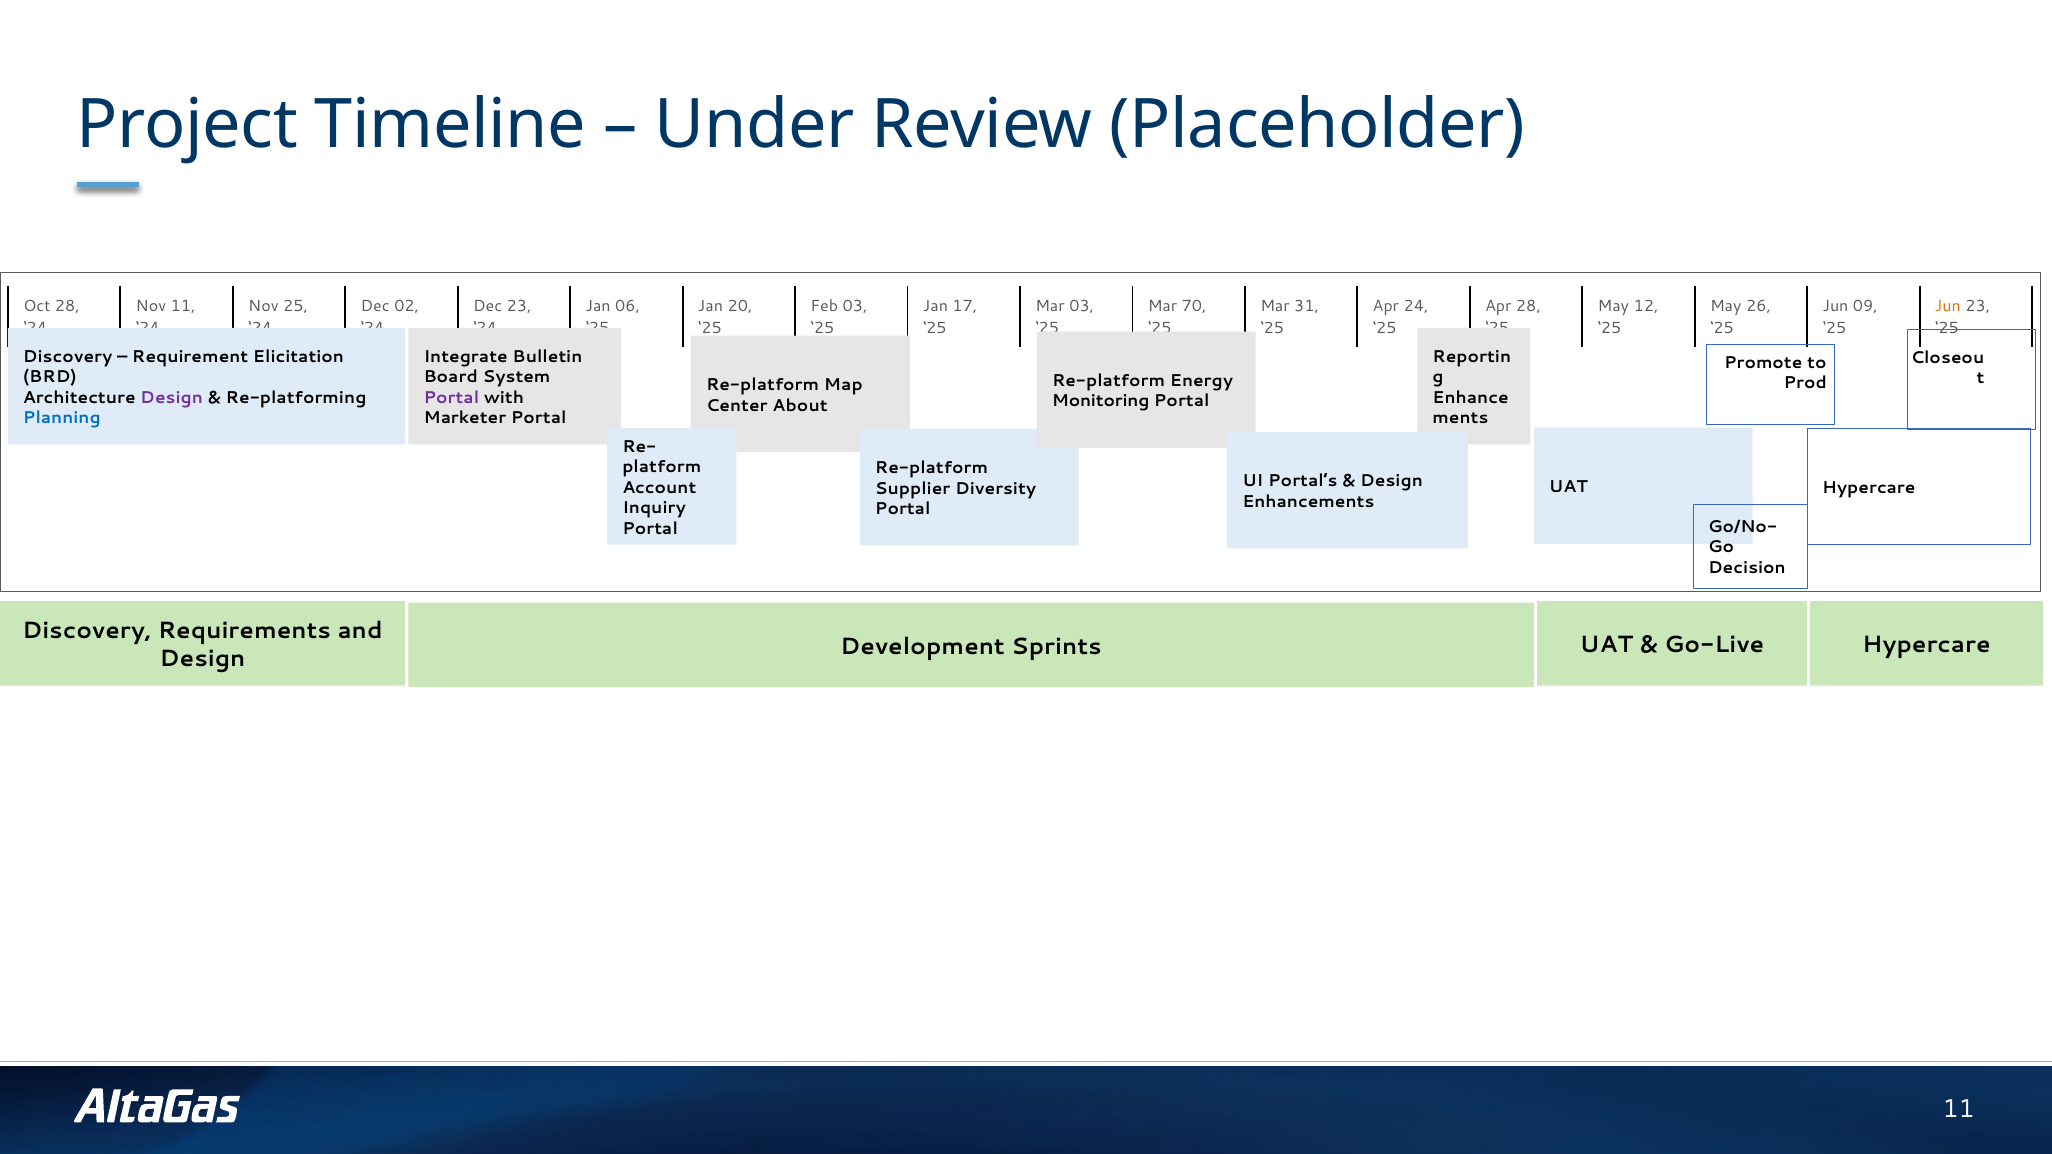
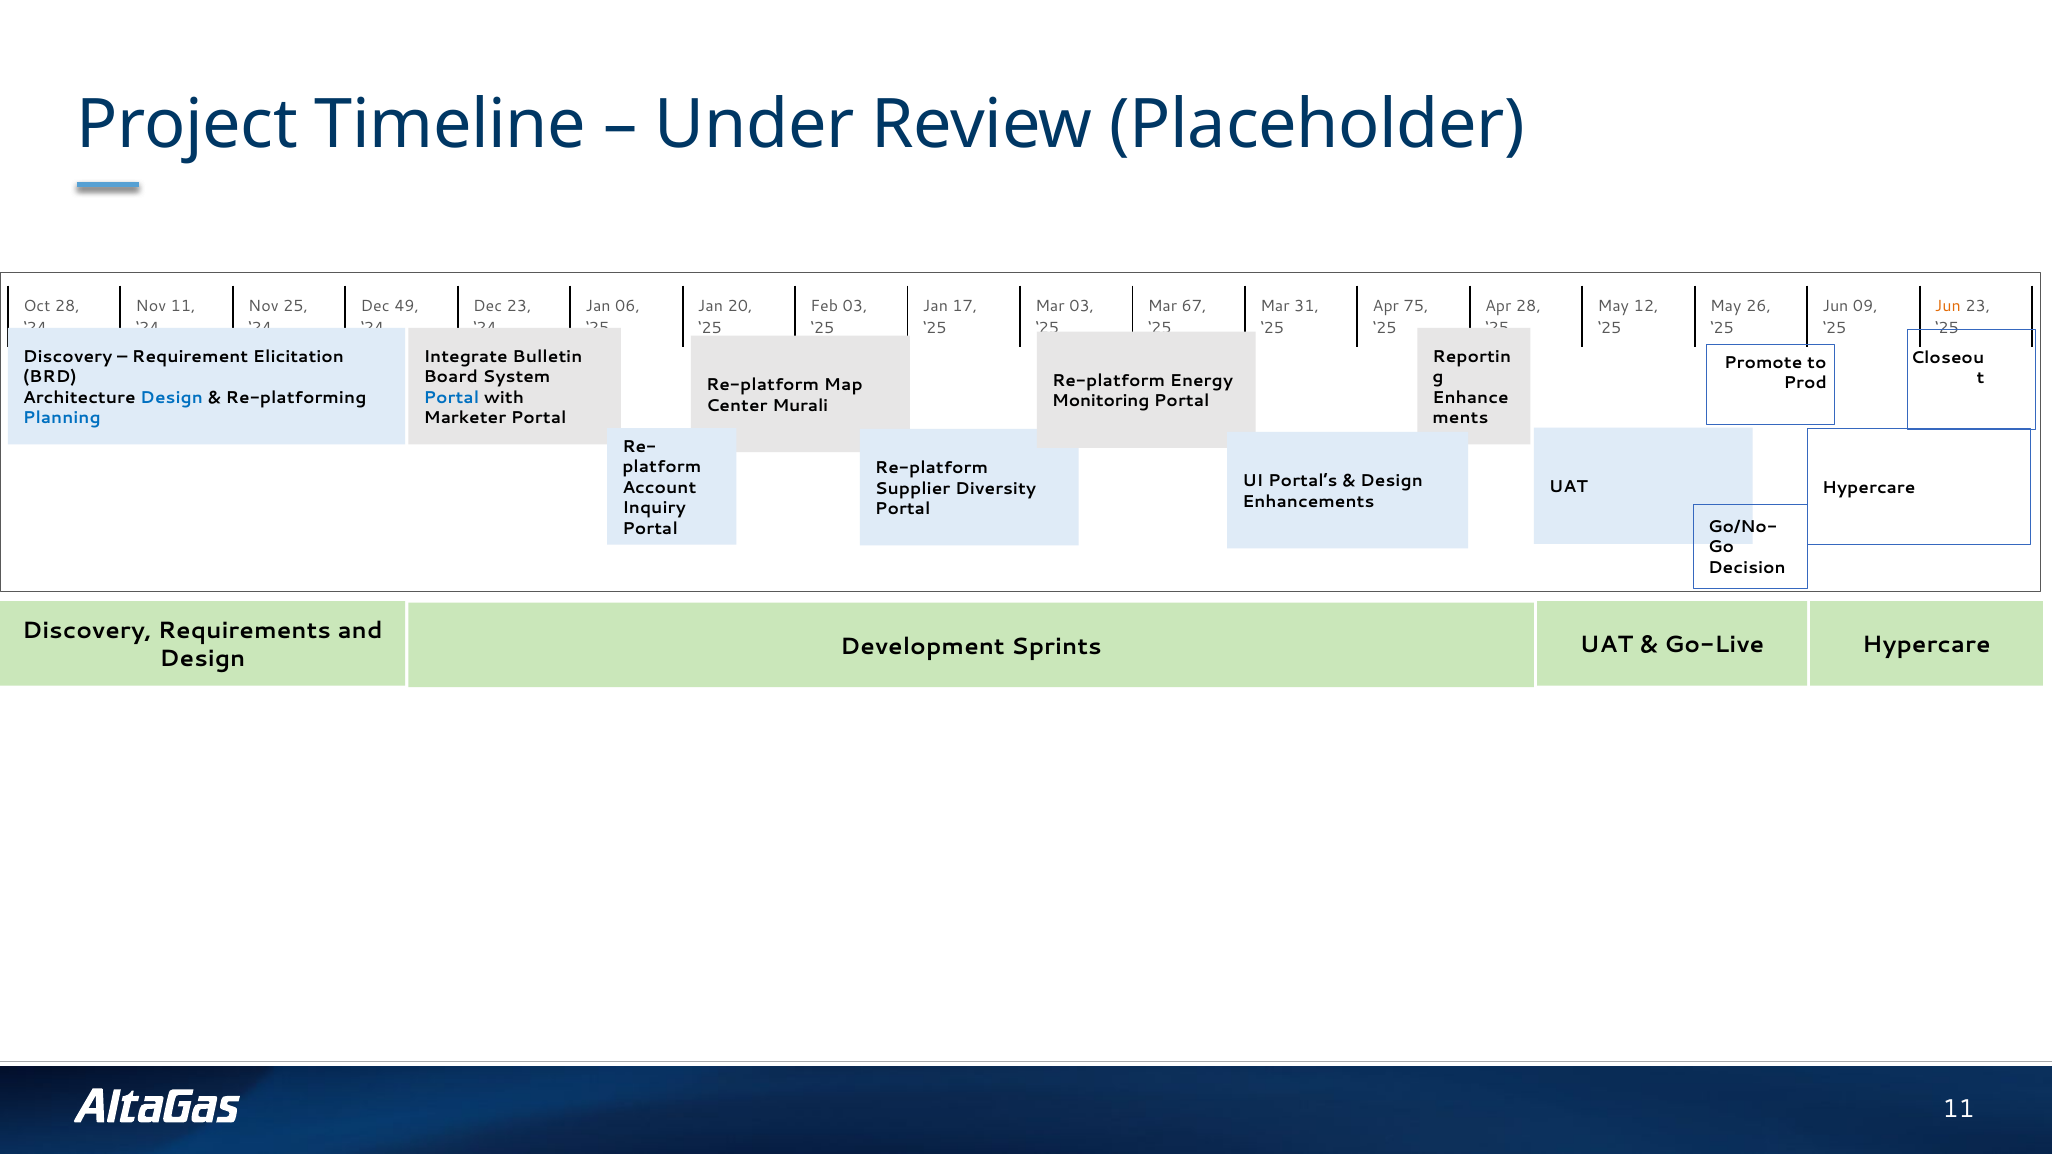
02: 02 -> 49
70: 70 -> 67
Apr 24: 24 -> 75
Design at (172, 398) colour: purple -> blue
Portal at (451, 398) colour: purple -> blue
About: About -> Murali
